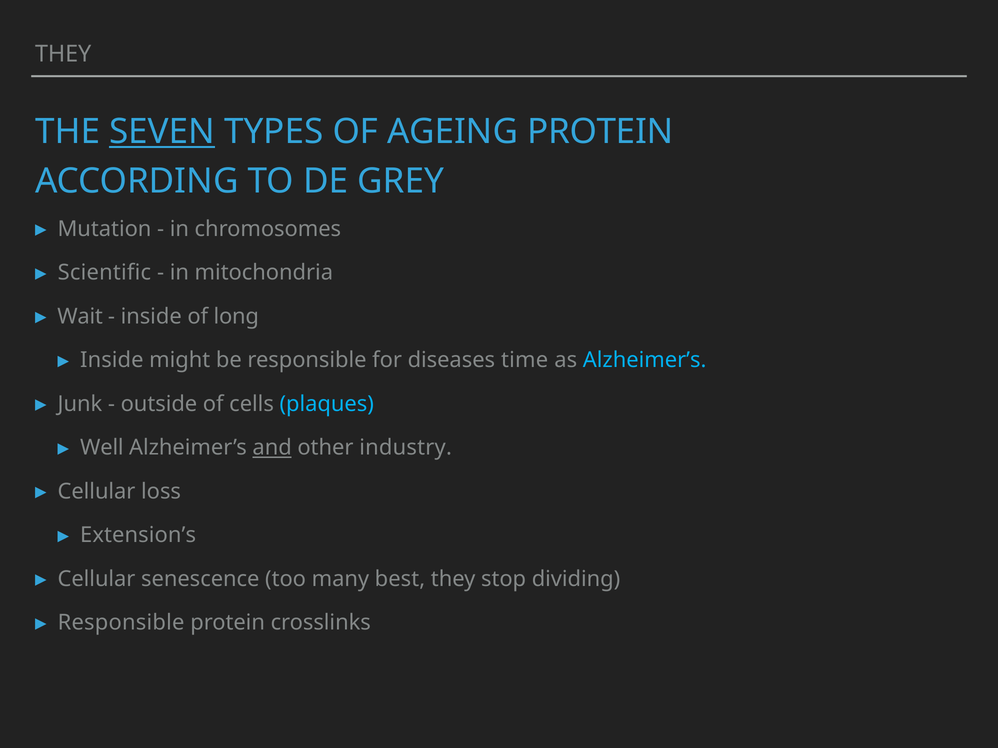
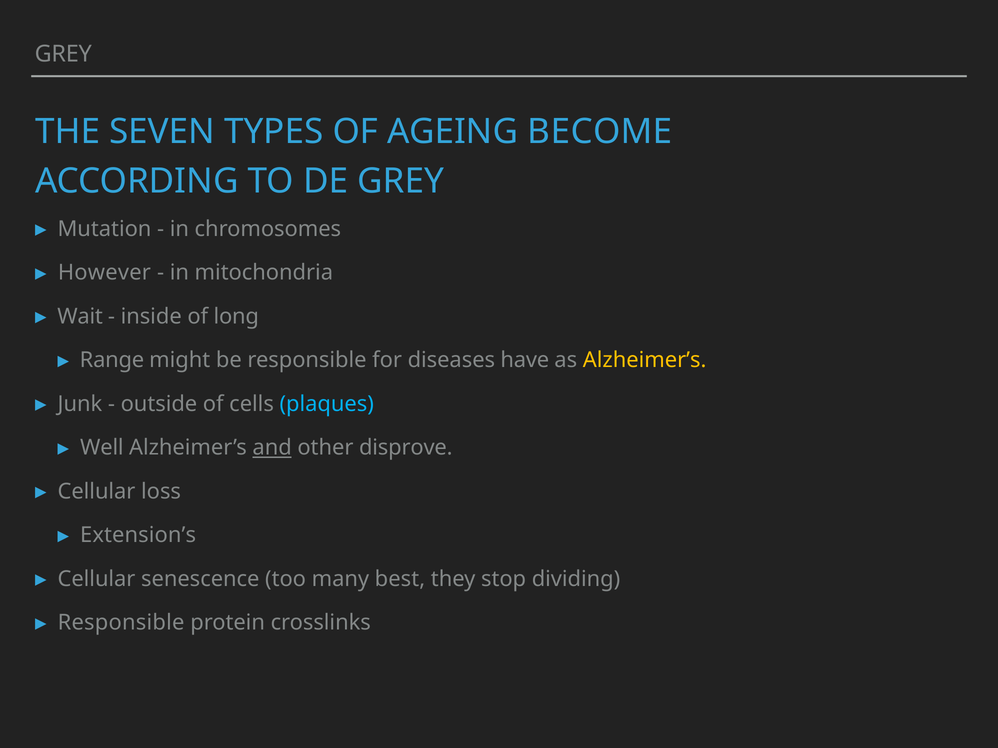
THEY at (63, 54): THEY -> GREY
SEVEN underline: present -> none
AGEING PROTEIN: PROTEIN -> BECOME
Scientific: Scientific -> However
Inside at (112, 360): Inside -> Range
time: time -> have
Alzheimer’s at (645, 360) colour: light blue -> yellow
industry: industry -> disprove
